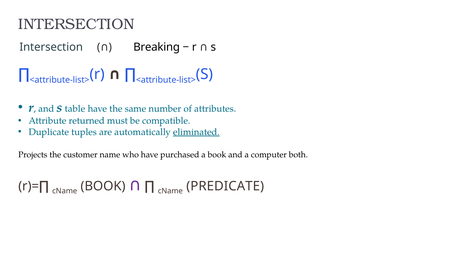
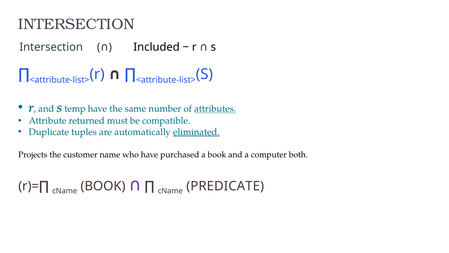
Breaking: Breaking -> Included
table: table -> temp
attributes underline: none -> present
